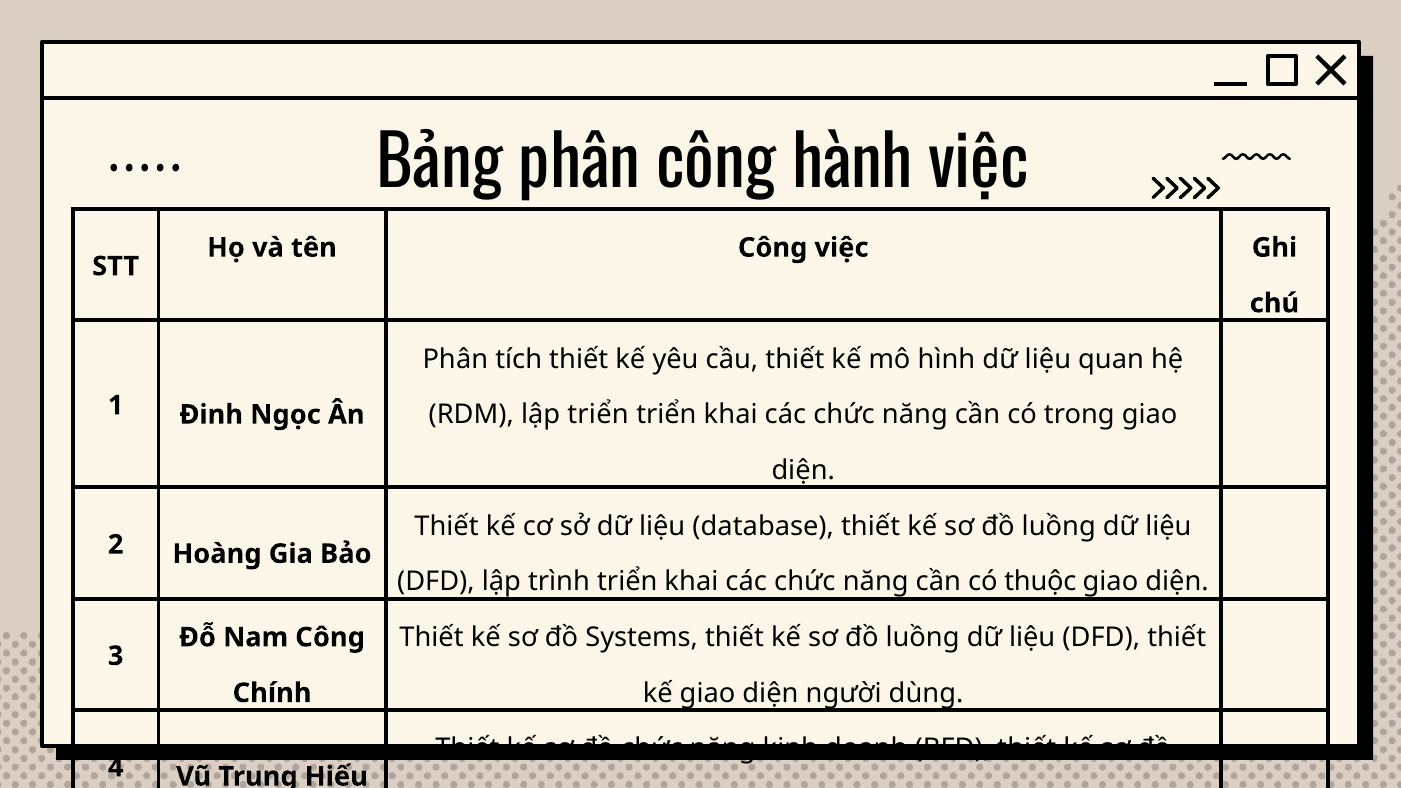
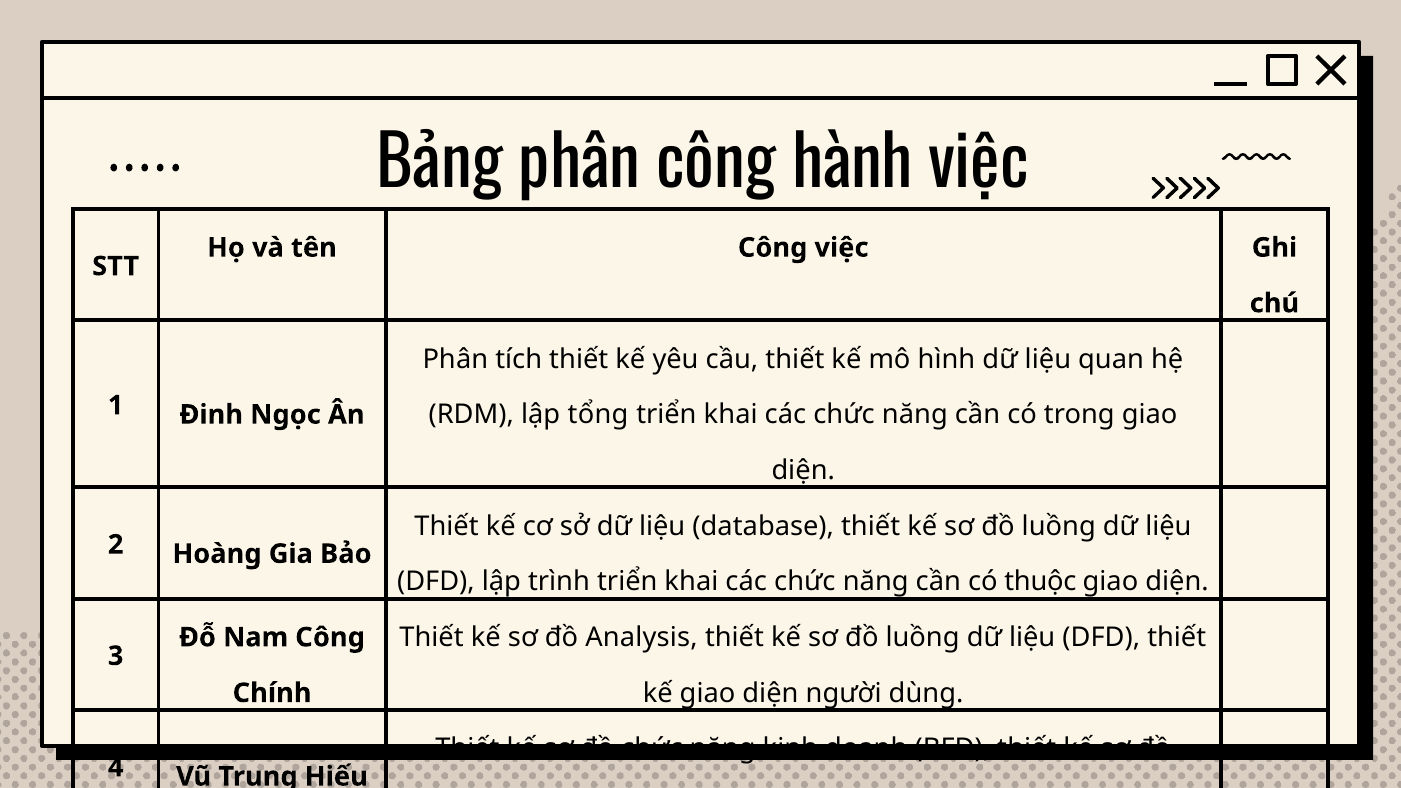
lập triển: triển -> tổng
Systems: Systems -> Analysis
